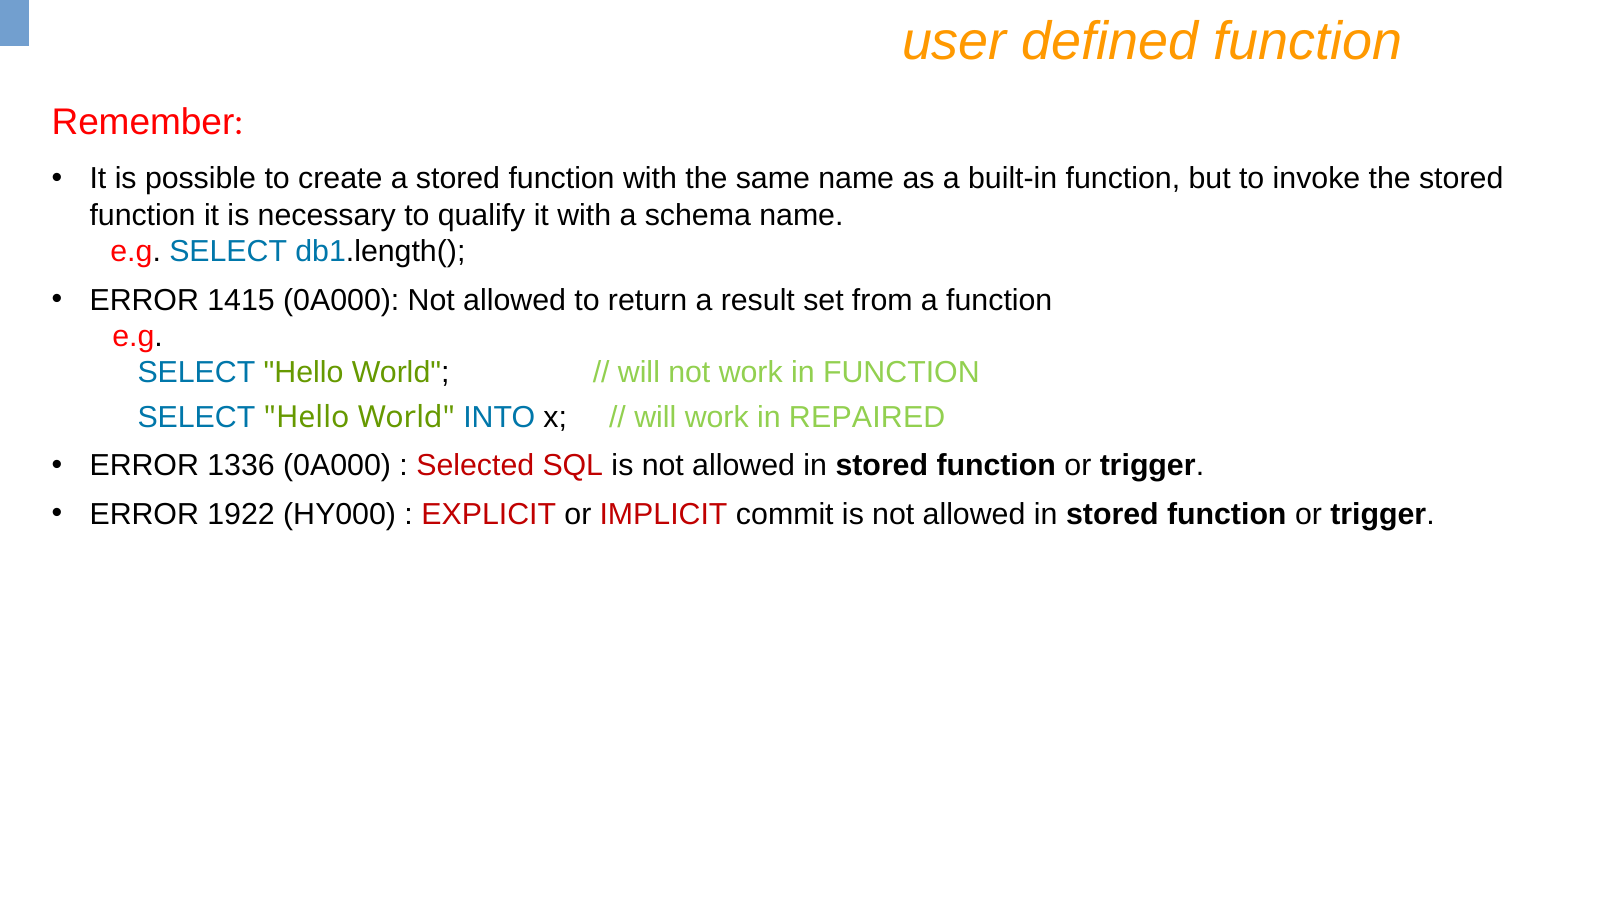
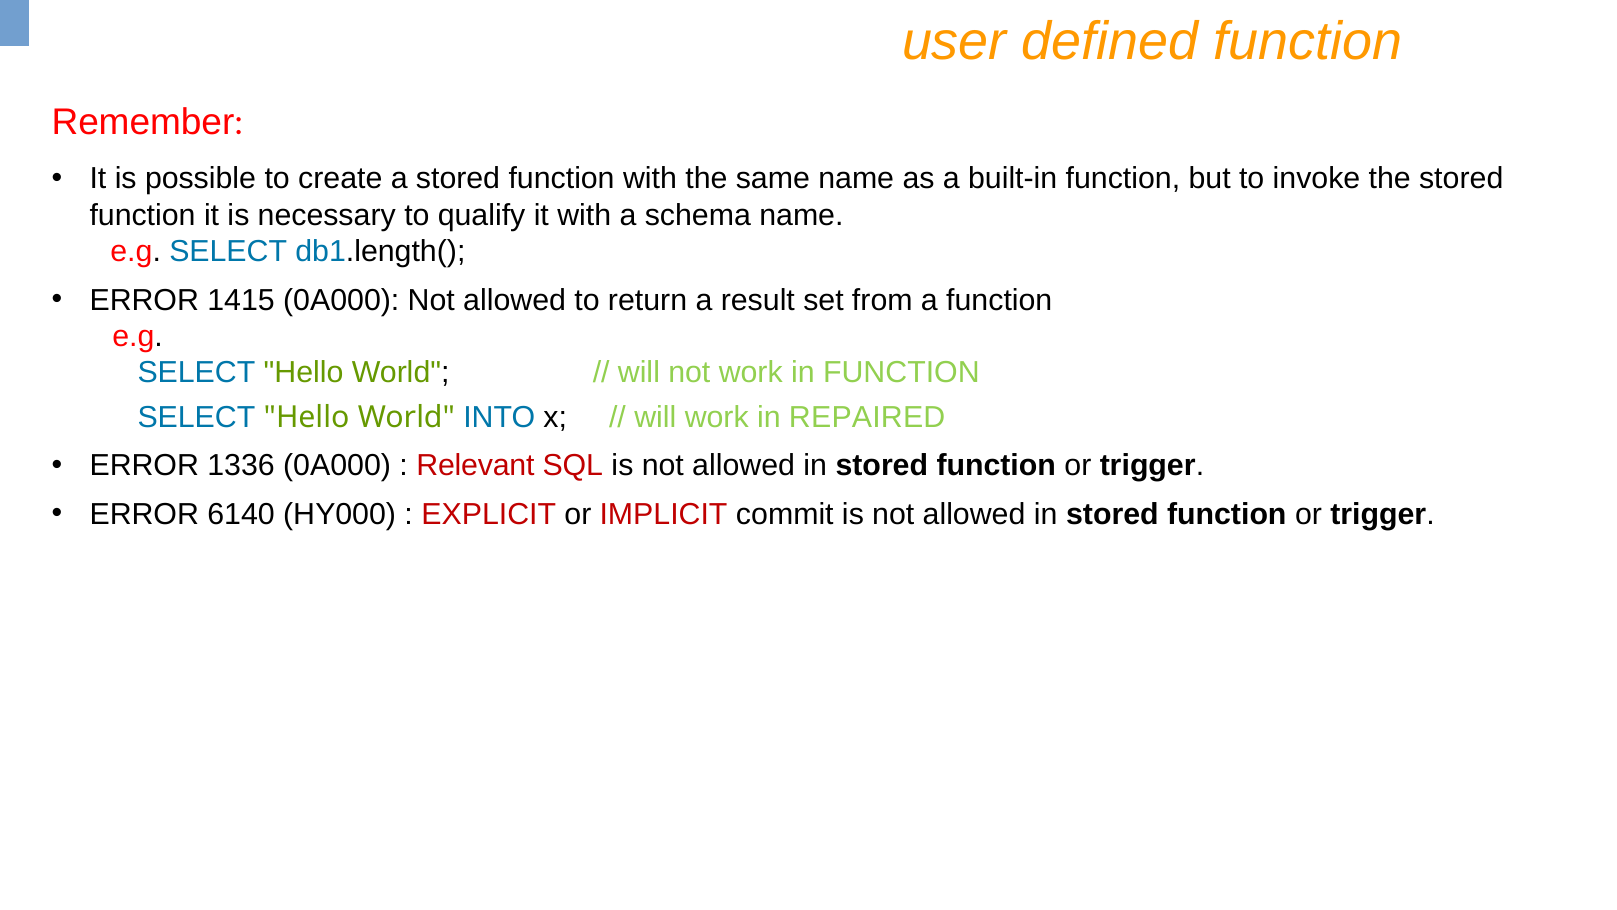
Selected: Selected -> Relevant
1922: 1922 -> 6140
